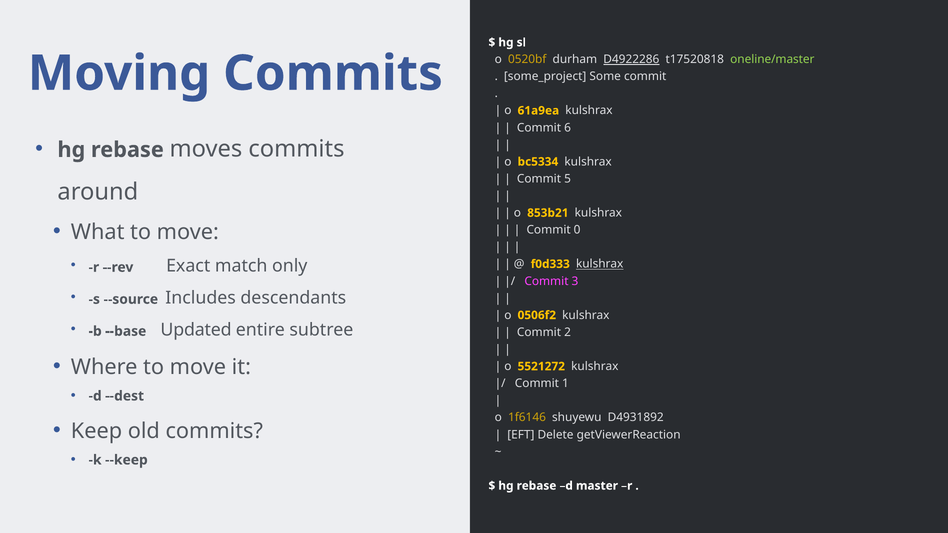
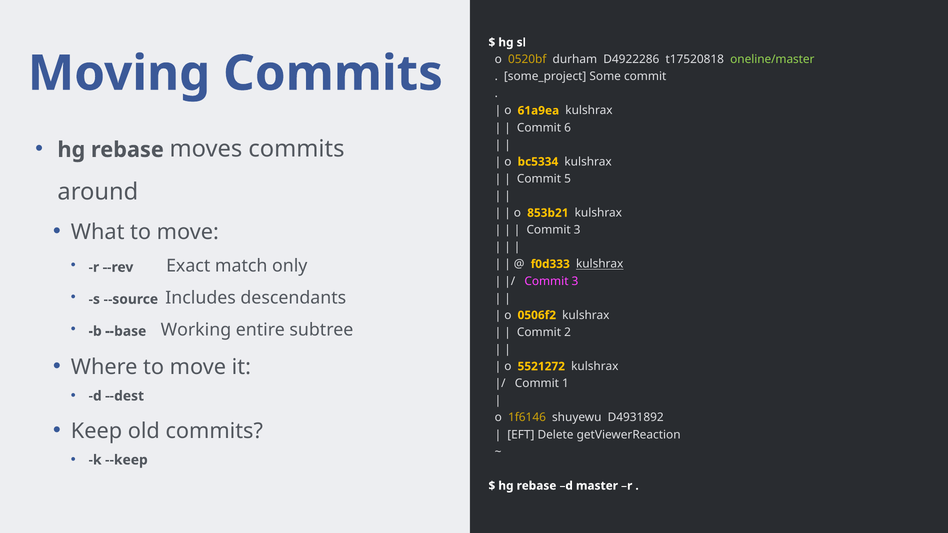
D4922286 underline: present -> none
0 at (577, 230): 0 -> 3
Updated: Updated -> Working
